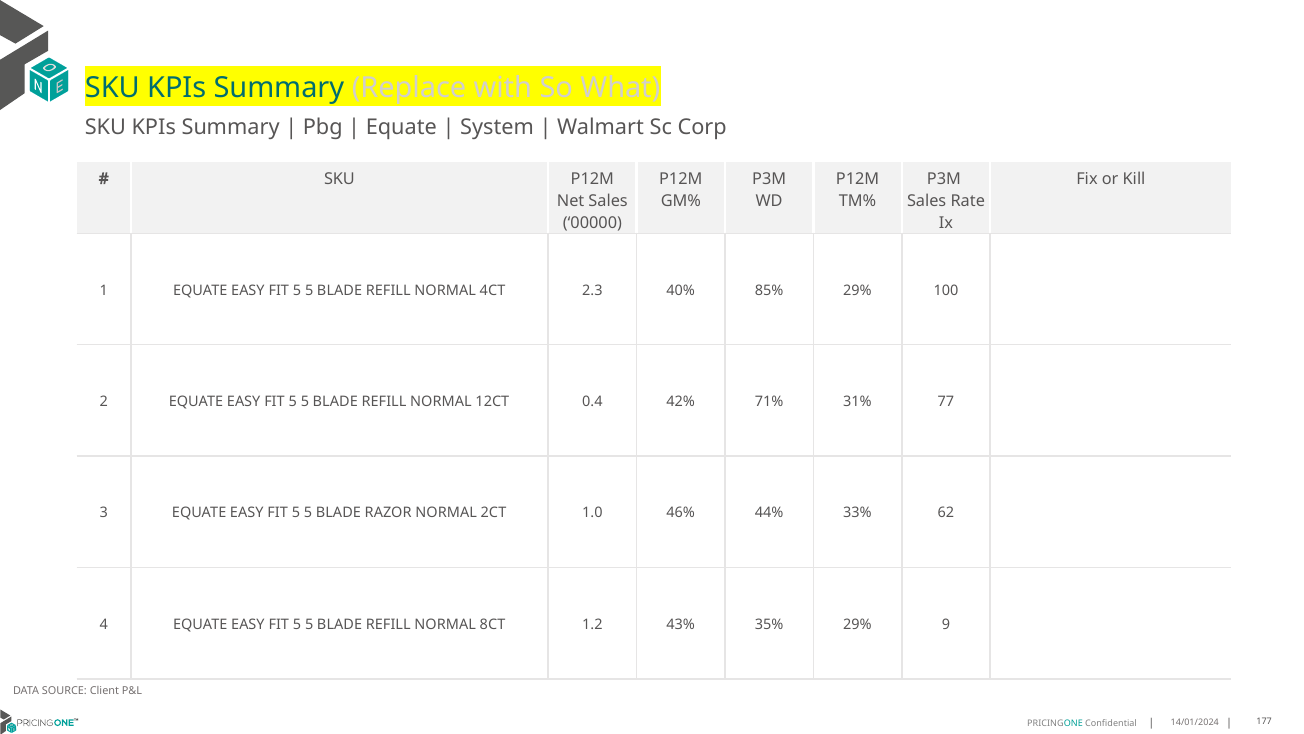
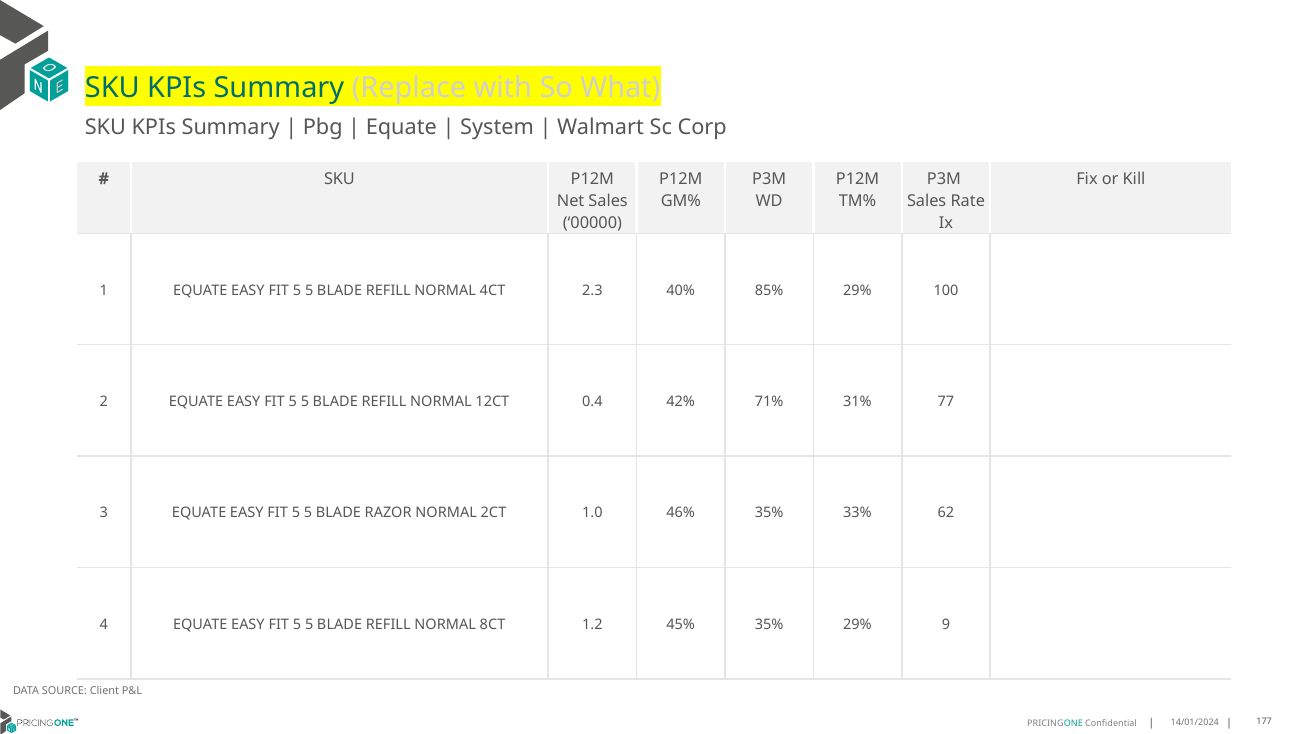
46% 44%: 44% -> 35%
43%: 43% -> 45%
